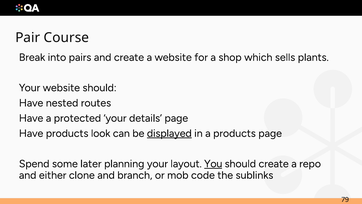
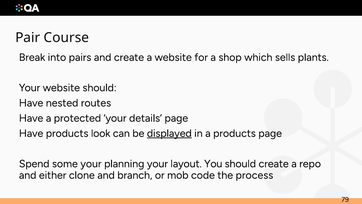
some later: later -> your
You underline: present -> none
sublinks: sublinks -> process
